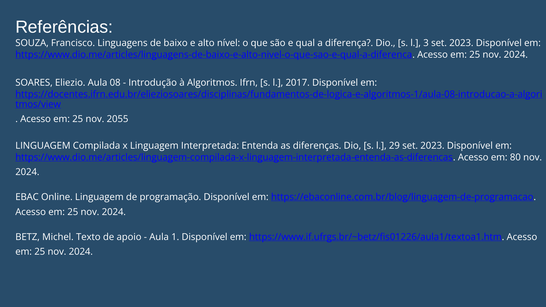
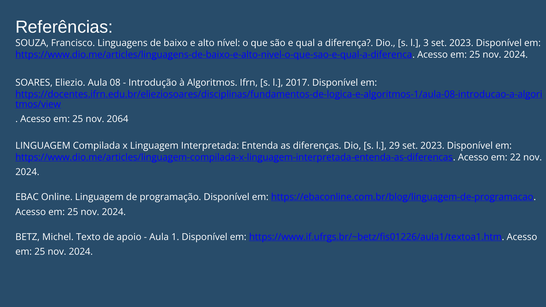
2055: 2055 -> 2064
80: 80 -> 22
